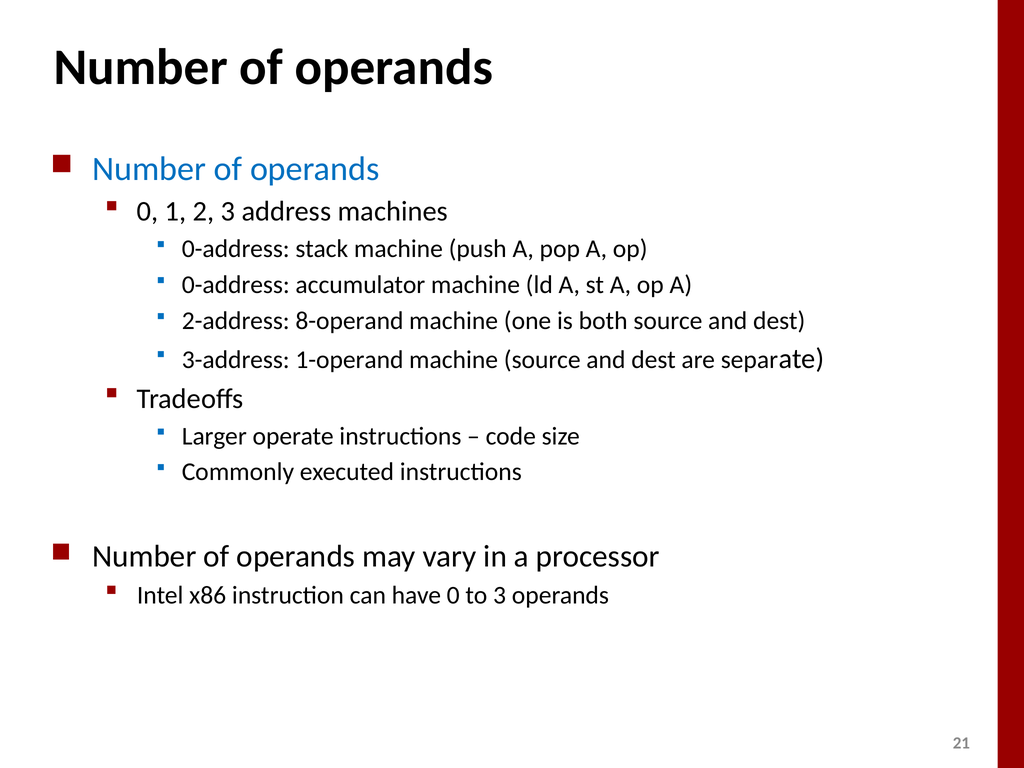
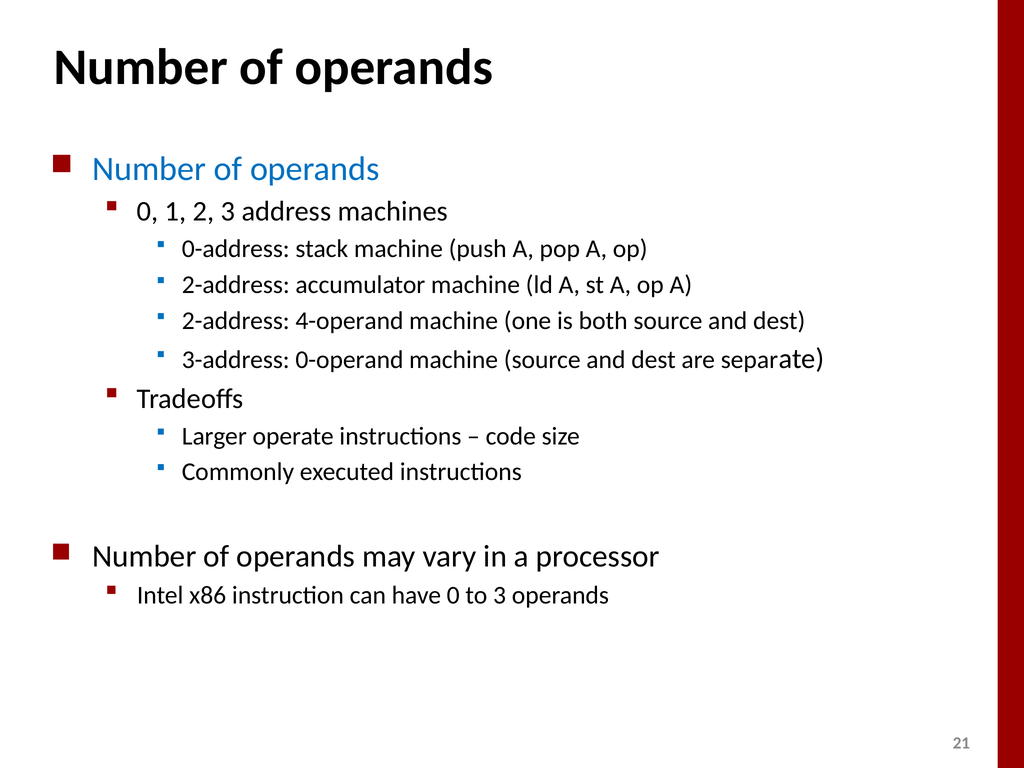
0-address at (236, 285): 0-address -> 2-address
8-operand: 8-operand -> 4-operand
1-operand: 1-operand -> 0-operand
